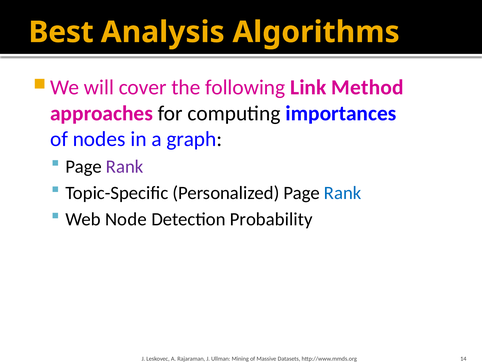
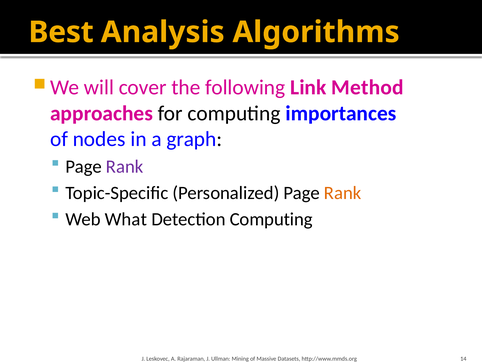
Rank at (343, 193) colour: blue -> orange
Node: Node -> What
Detection Probability: Probability -> Computing
